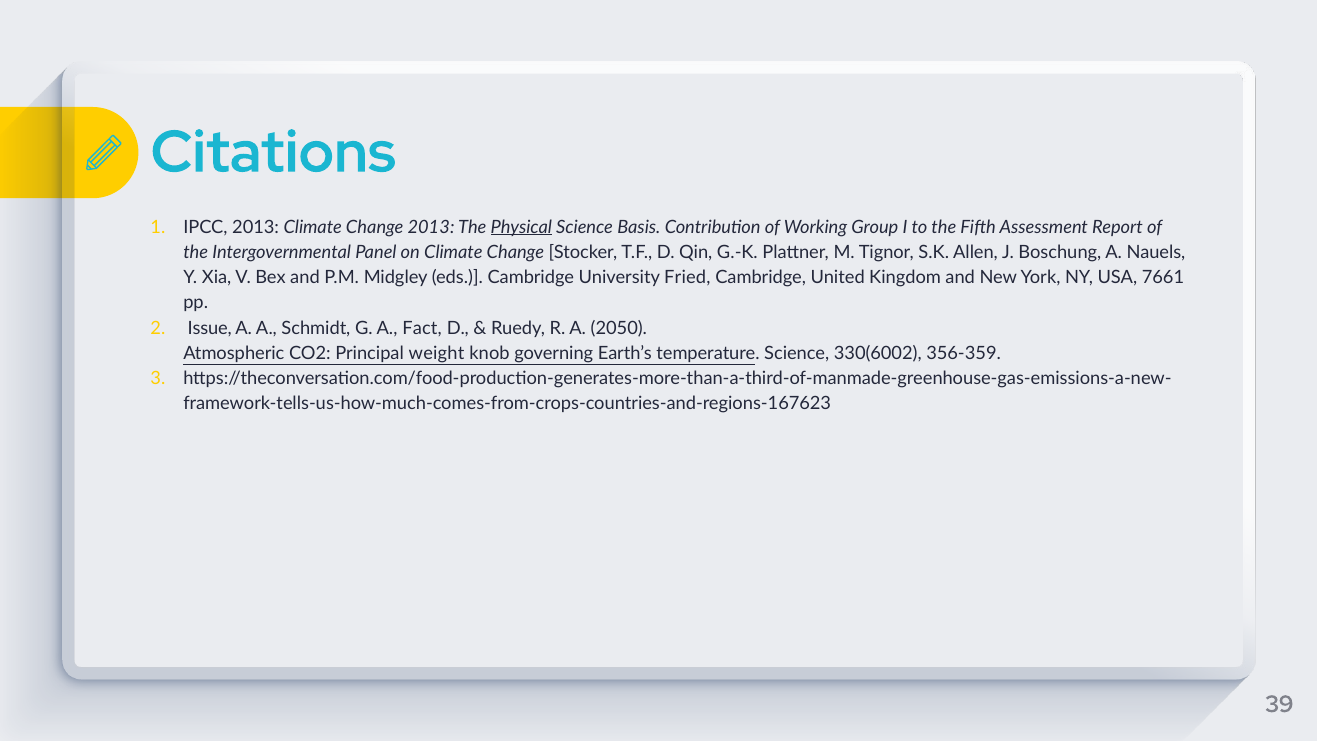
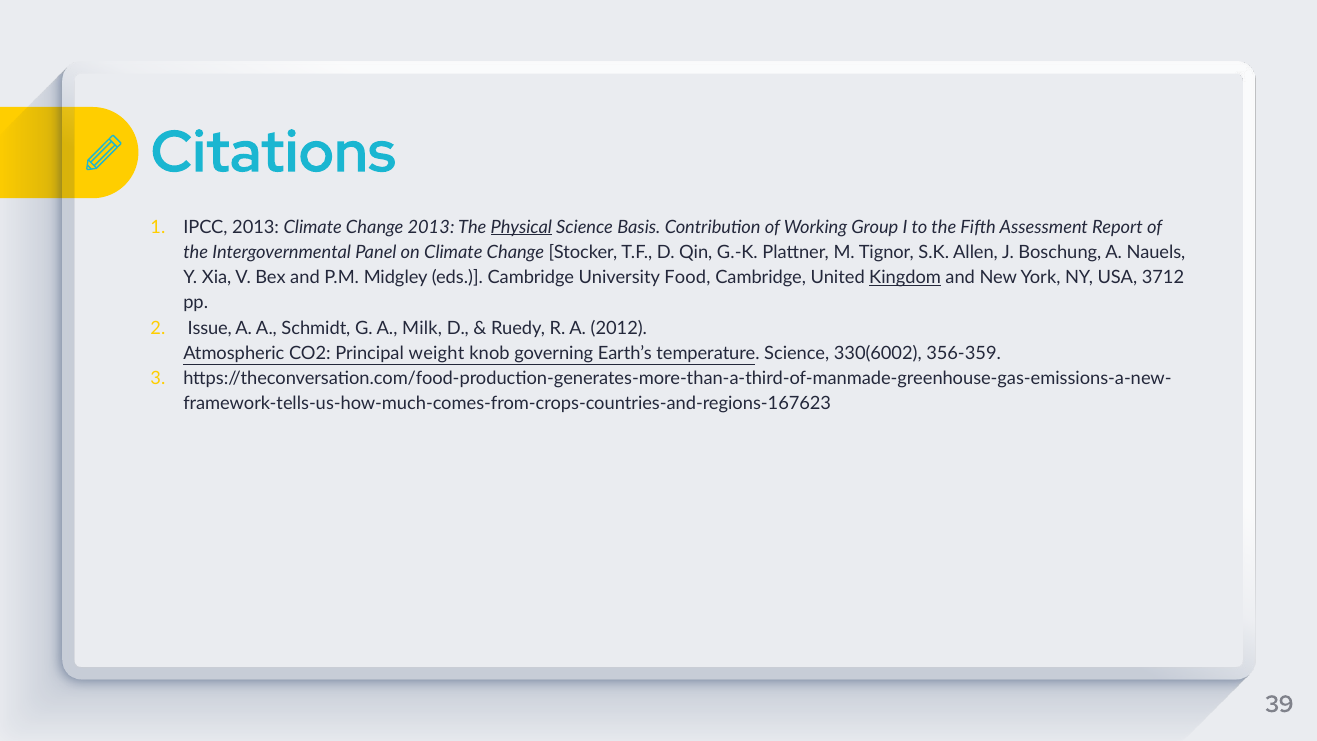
Fried: Fried -> Food
Kingdom underline: none -> present
7661: 7661 -> 3712
Fact: Fact -> Milk
2050: 2050 -> 2012
